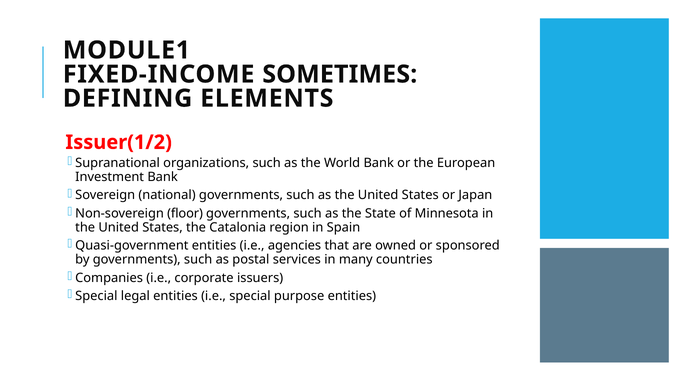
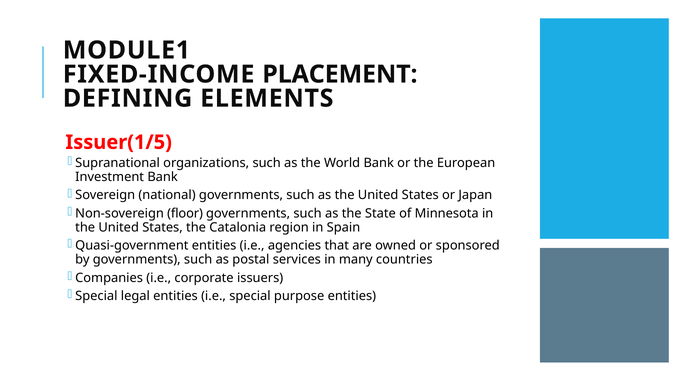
SOMETIMES: SOMETIMES -> PLACEMENT
Issuer(1/2: Issuer(1/2 -> Issuer(1/5
